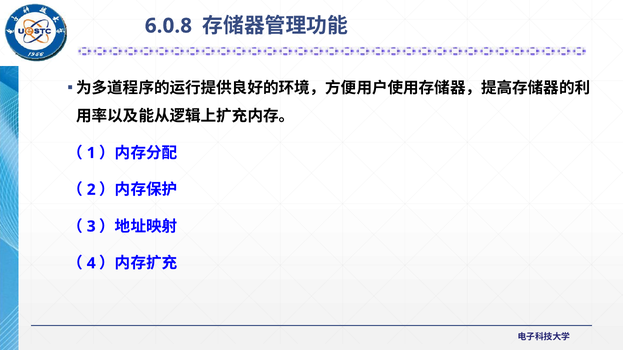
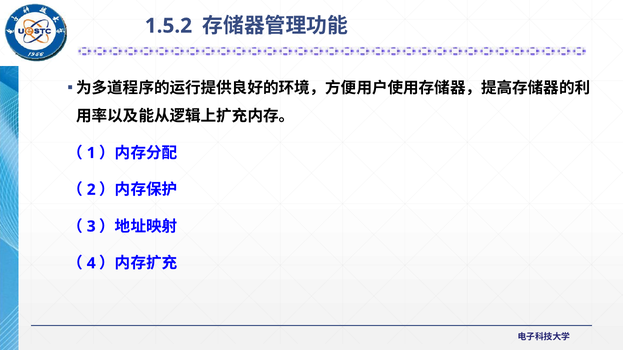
6.0.8: 6.0.8 -> 1.5.2
